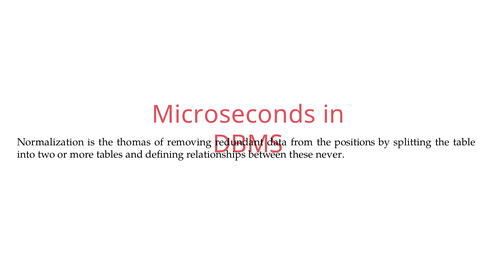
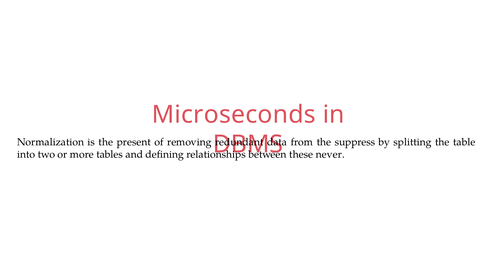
thomas: thomas -> present
positions: positions -> suppress
